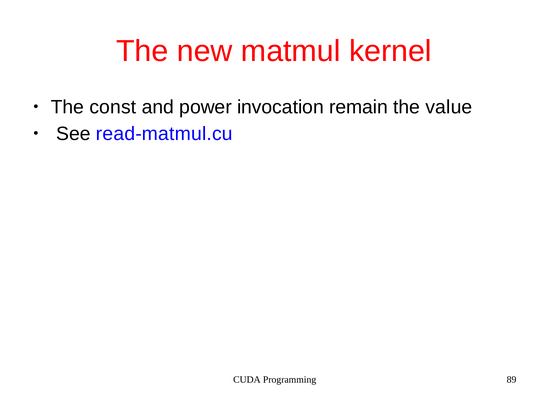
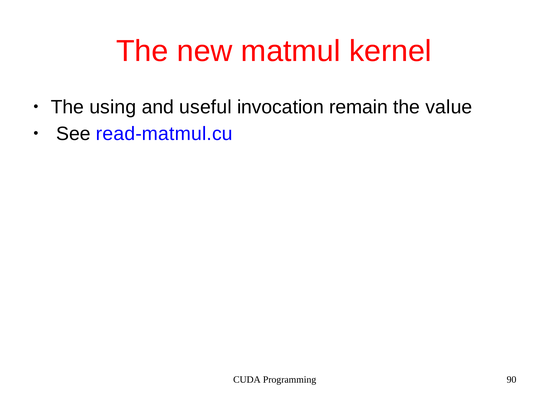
const: const -> using
power: power -> useful
89: 89 -> 90
